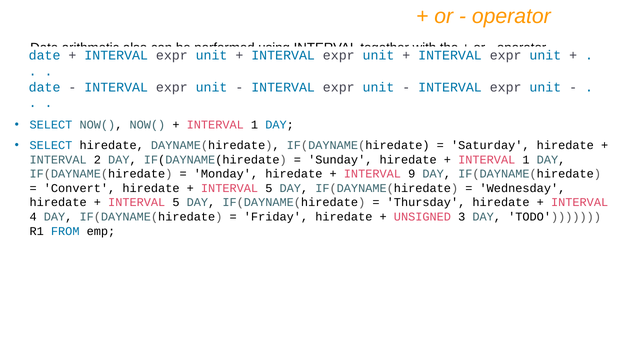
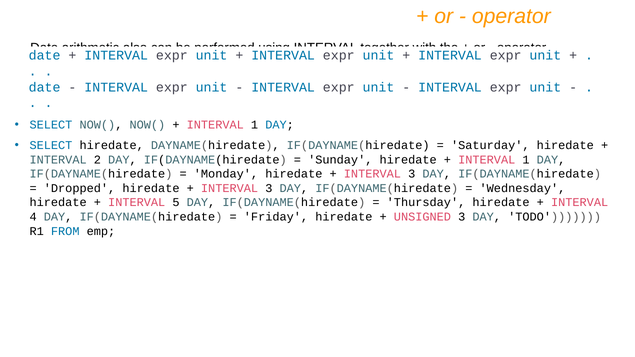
9 at (412, 174): 9 -> 3
Convert: Convert -> Dropped
5 at (269, 188): 5 -> 3
